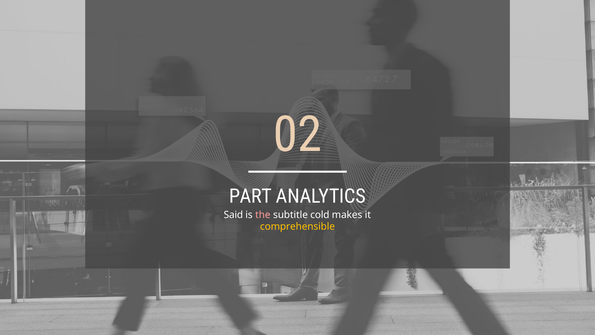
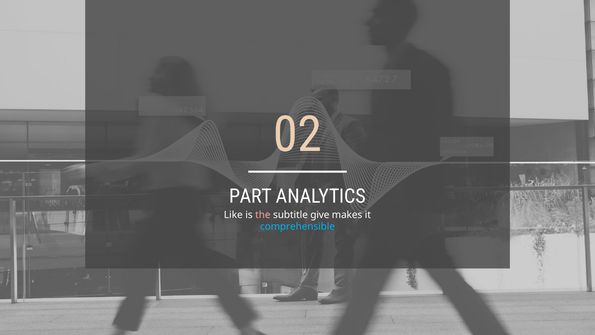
Said: Said -> Like
cold: cold -> give
comprehensible colour: yellow -> light blue
